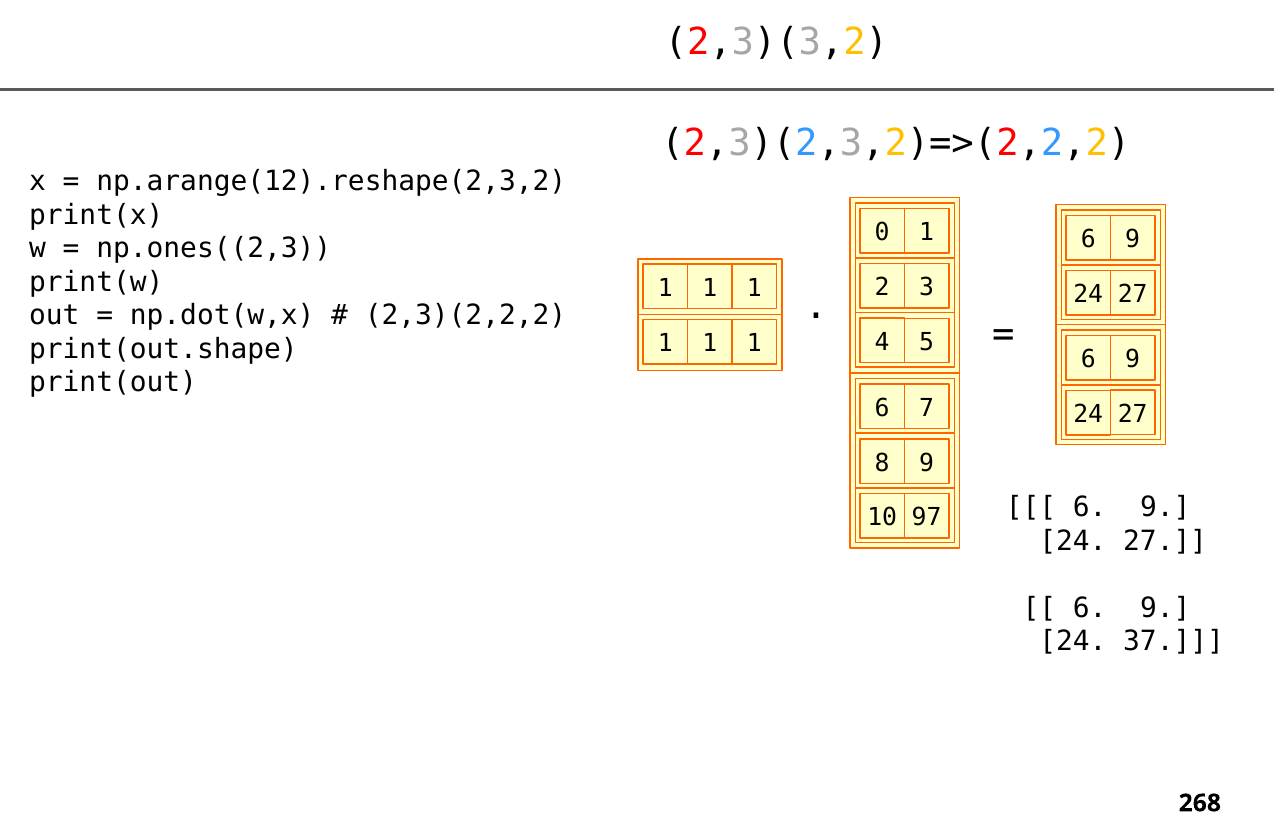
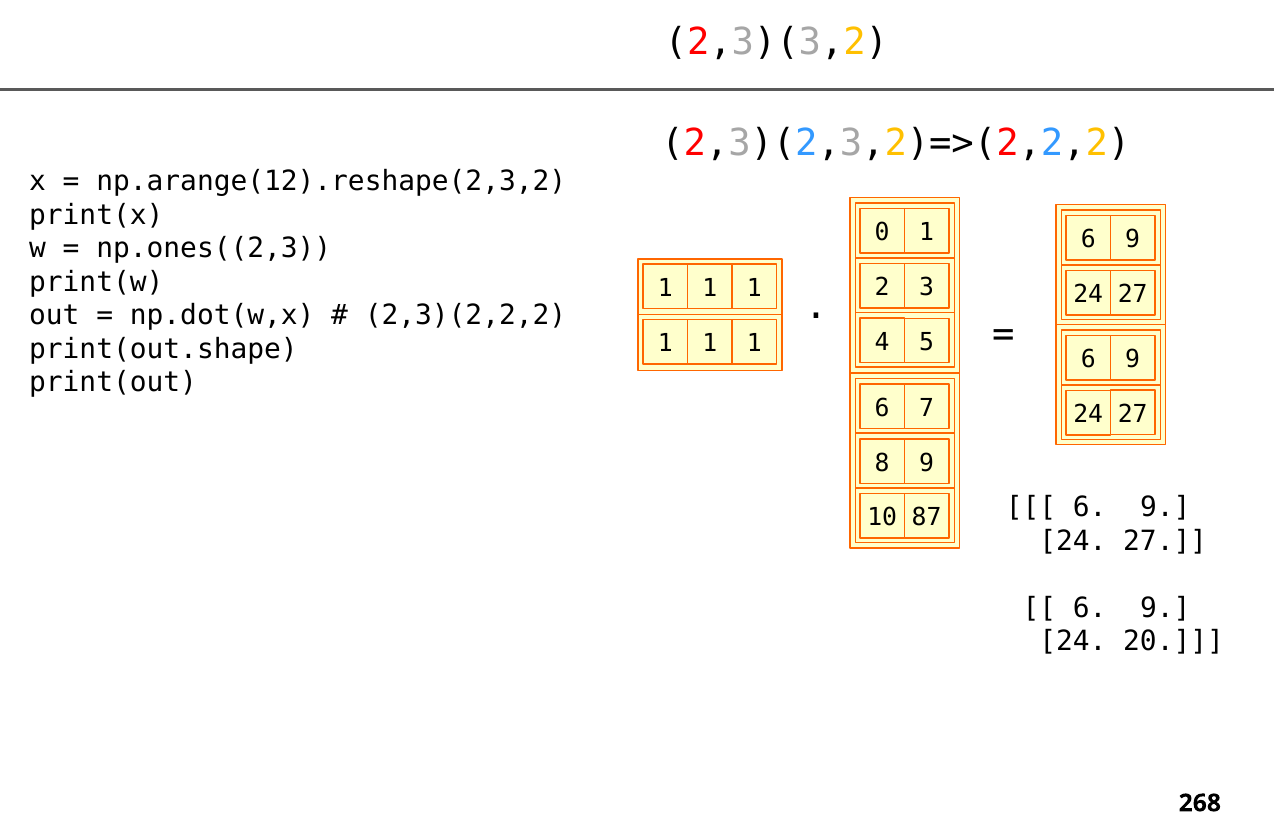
97: 97 -> 87
37: 37 -> 20
